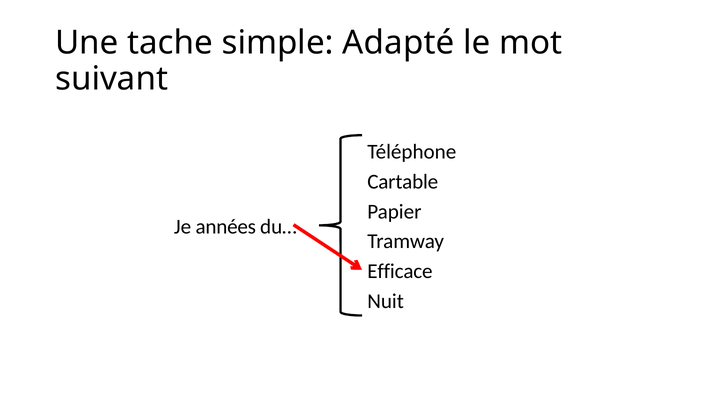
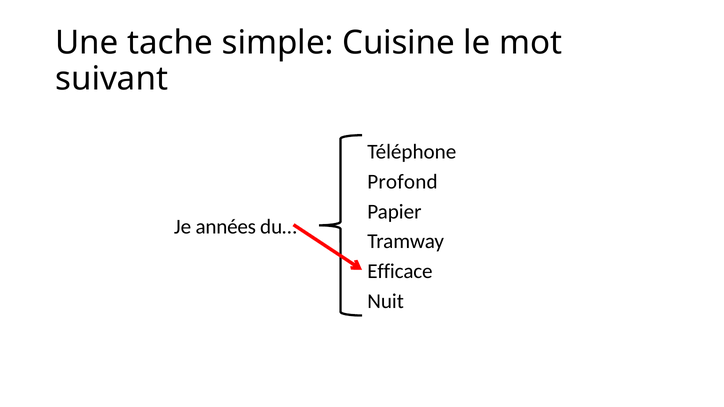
Adapté: Adapté -> Cuisine
Cartable: Cartable -> Profond
